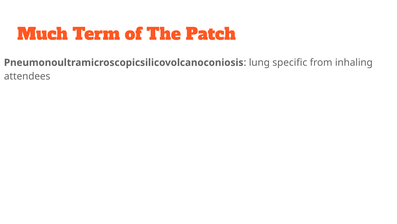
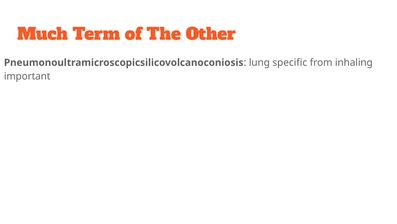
Patch: Patch -> Other
attendees: attendees -> important
